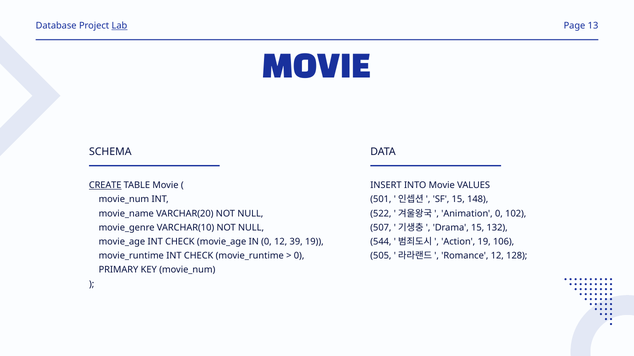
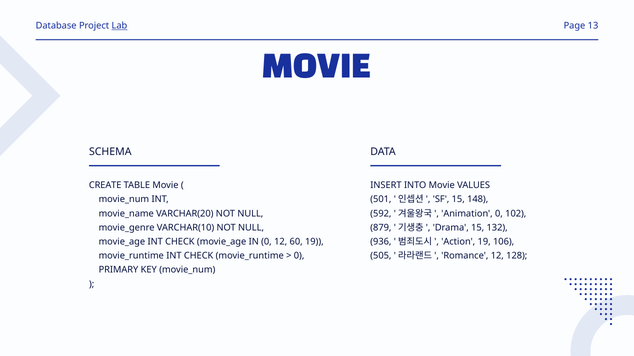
CREATE underline: present -> none
522: 522 -> 592
507: 507 -> 879
39: 39 -> 60
544: 544 -> 936
